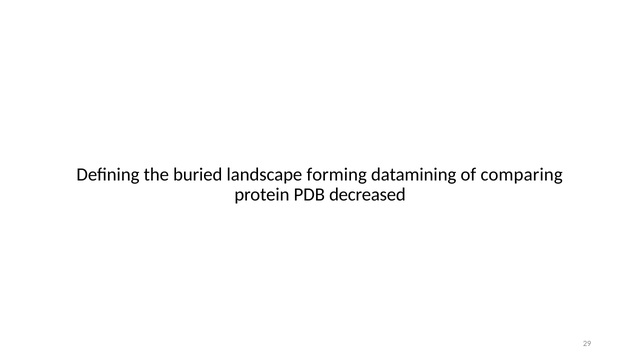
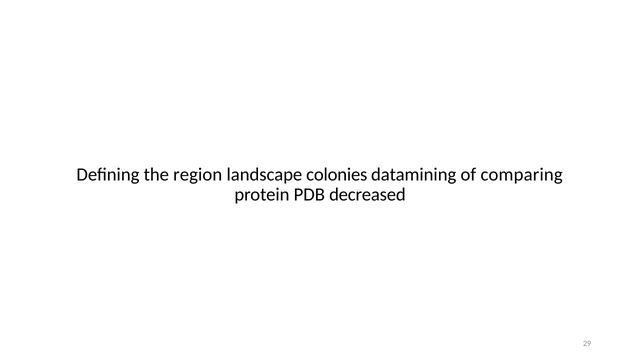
buried: buried -> region
forming: forming -> colonies
